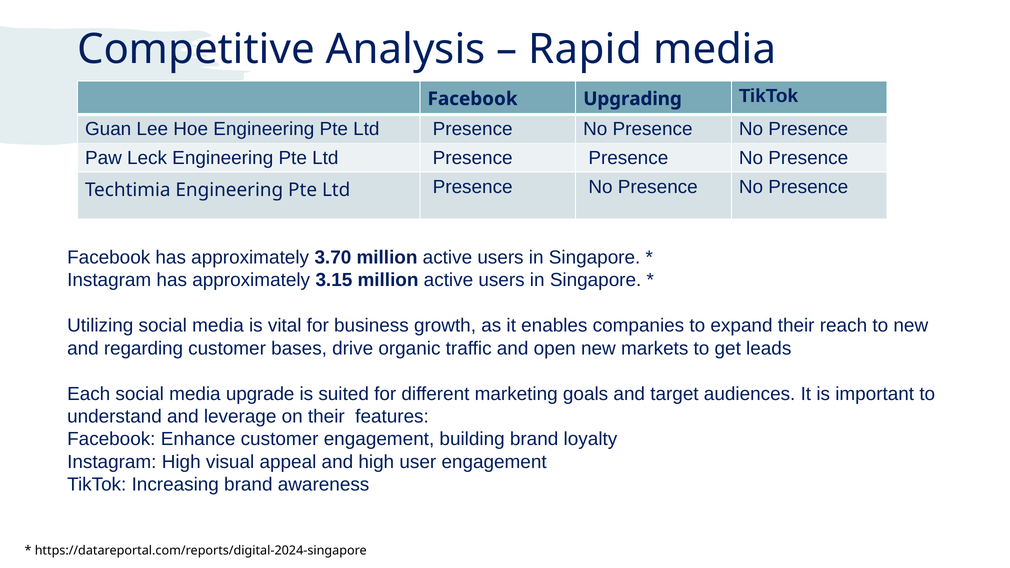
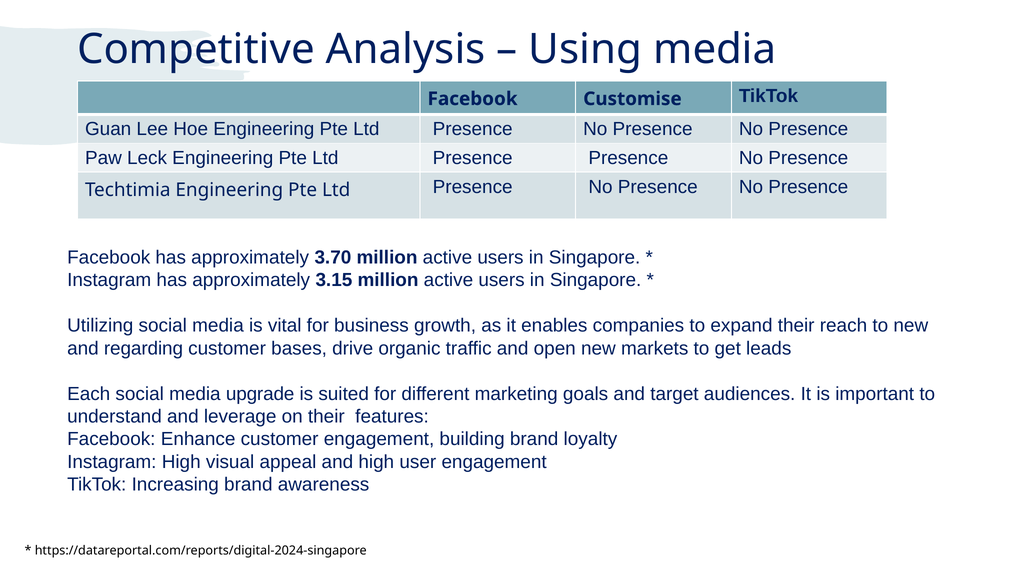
Rapid: Rapid -> Using
Upgrading: Upgrading -> Customise
